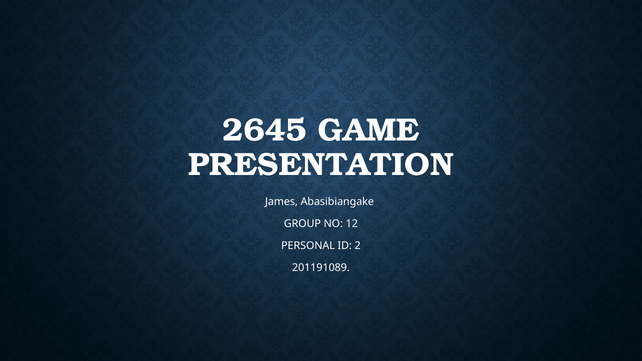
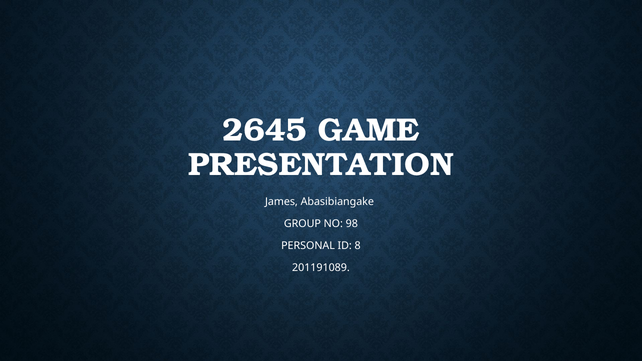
12: 12 -> 98
2: 2 -> 8
